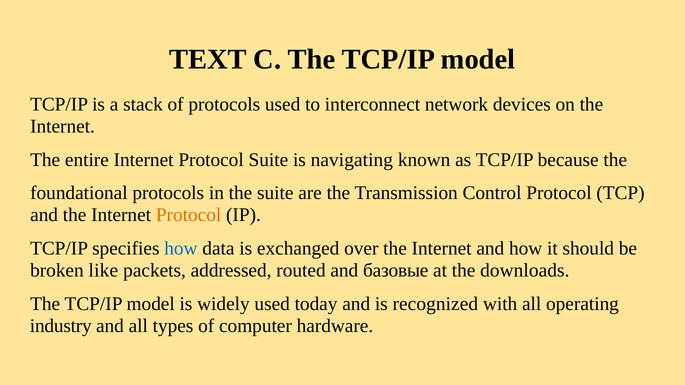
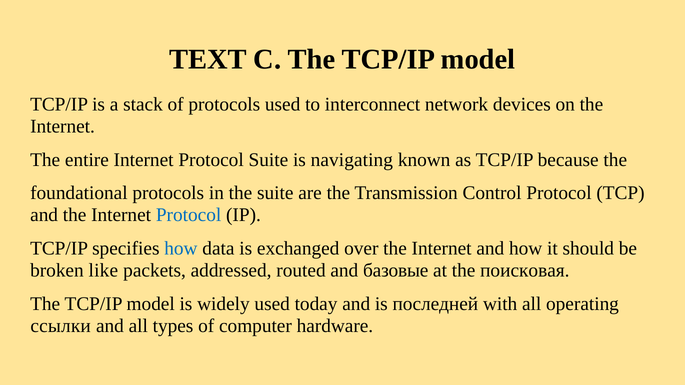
Protocol at (189, 215) colour: orange -> blue
downloads: downloads -> поисковая
recognized: recognized -> последней
industry: industry -> ссылки
